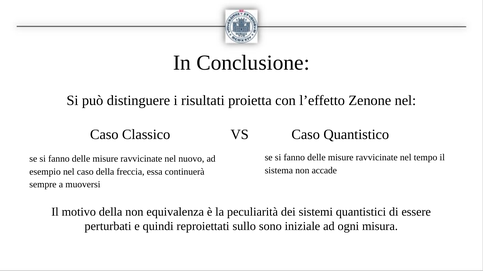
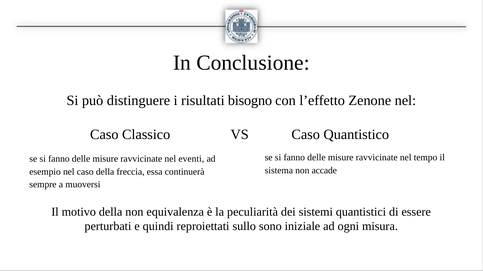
proietta: proietta -> bisogno
nuovo: nuovo -> eventi
